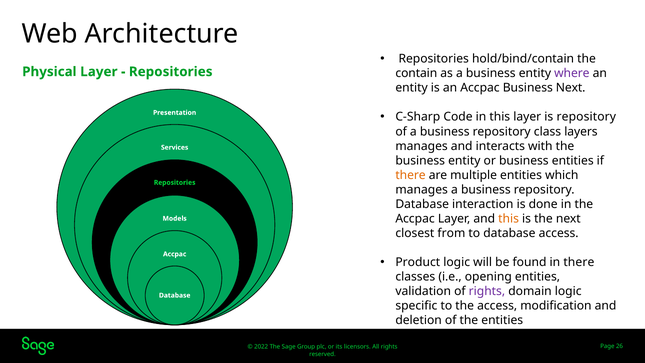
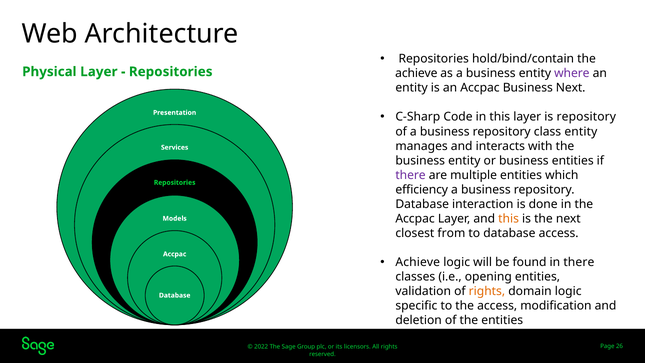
contain at (416, 73): contain -> achieve
class layers: layers -> entity
there at (411, 175) colour: orange -> purple
manages at (422, 190): manages -> efficiency
Product at (418, 262): Product -> Achieve
rights at (487, 291) colour: purple -> orange
